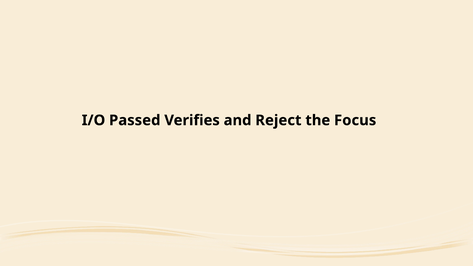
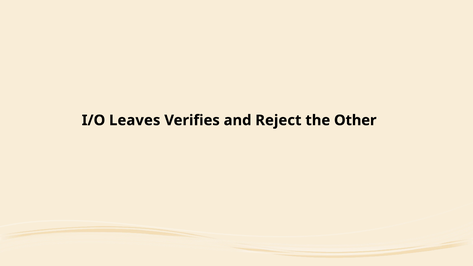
Passed: Passed -> Leaves
Focus: Focus -> Other
